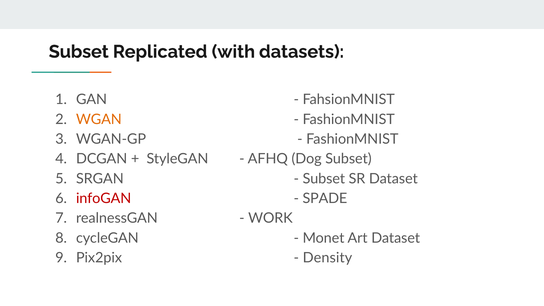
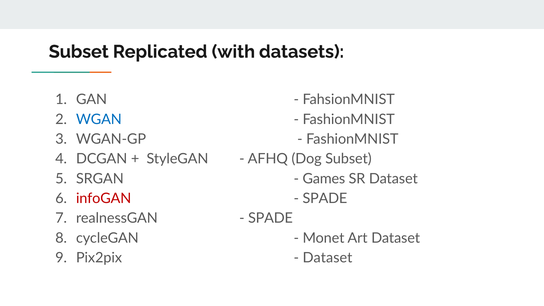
WGAN colour: orange -> blue
Subset at (324, 179): Subset -> Games
WORK at (270, 218): WORK -> SPADE
Density at (327, 258): Density -> Dataset
